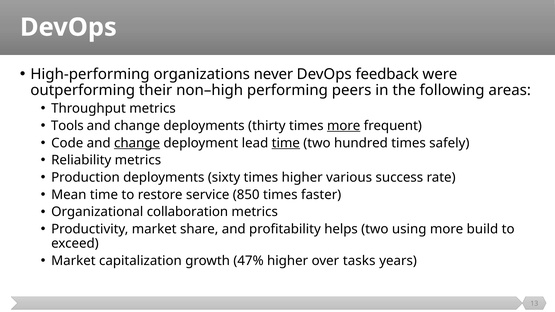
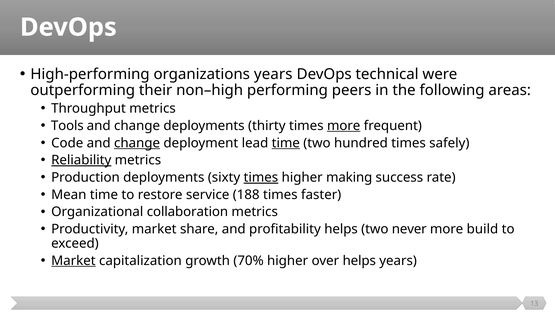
organizations never: never -> years
feedback: feedback -> technical
Reliability underline: none -> present
times at (261, 178) underline: none -> present
various: various -> making
850: 850 -> 188
using: using -> never
Market at (73, 261) underline: none -> present
47%: 47% -> 70%
over tasks: tasks -> helps
